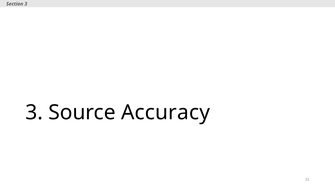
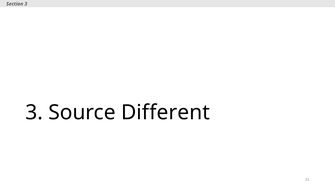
Accuracy: Accuracy -> Different
